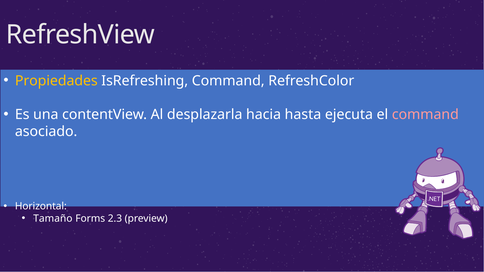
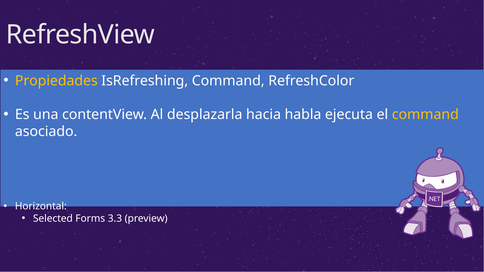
hasta: hasta -> habla
command at (425, 115) colour: pink -> yellow
Tamaño: Tamaño -> Selected
2.3: 2.3 -> 3.3
